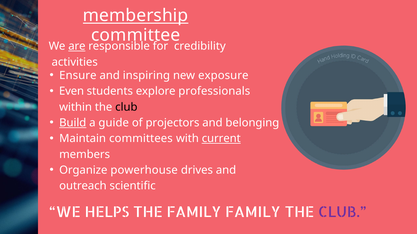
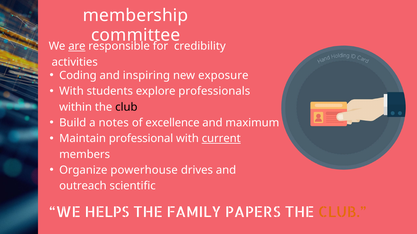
membership underline: present -> none
Ensure: Ensure -> Coding
Even at (72, 91): Even -> With
Build underline: present -> none
guide: guide -> notes
projectors: projectors -> excellence
belonging: belonging -> maximum
committees: committees -> professional
FAMILY FAMILY: FAMILY -> PAPERS
CLUB at (342, 213) colour: purple -> orange
